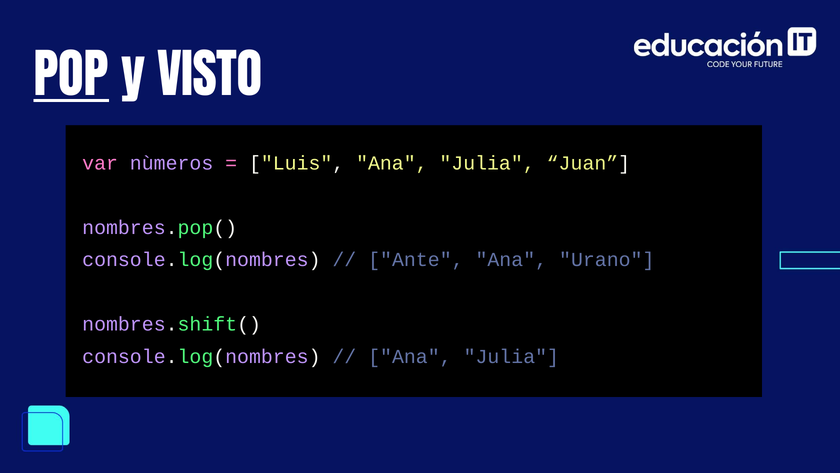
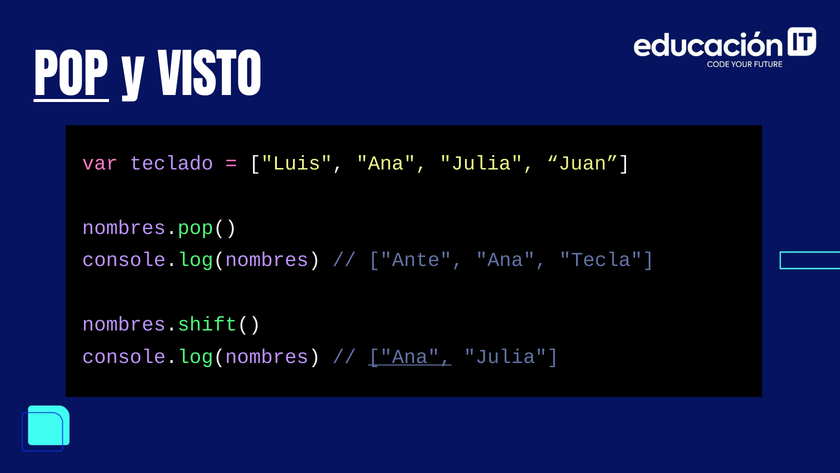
nùmeros: nùmeros -> teclado
Urano: Urano -> Tecla
Ana at (410, 356) underline: none -> present
